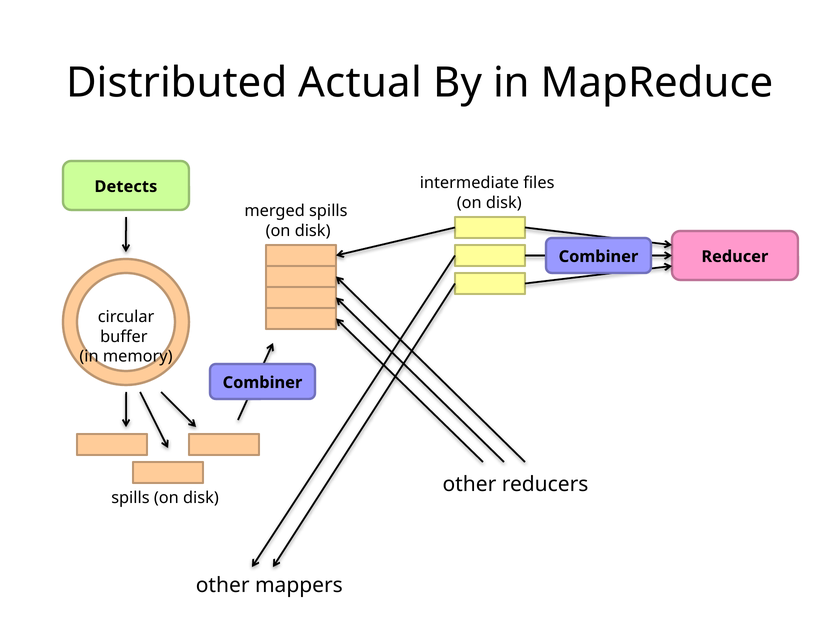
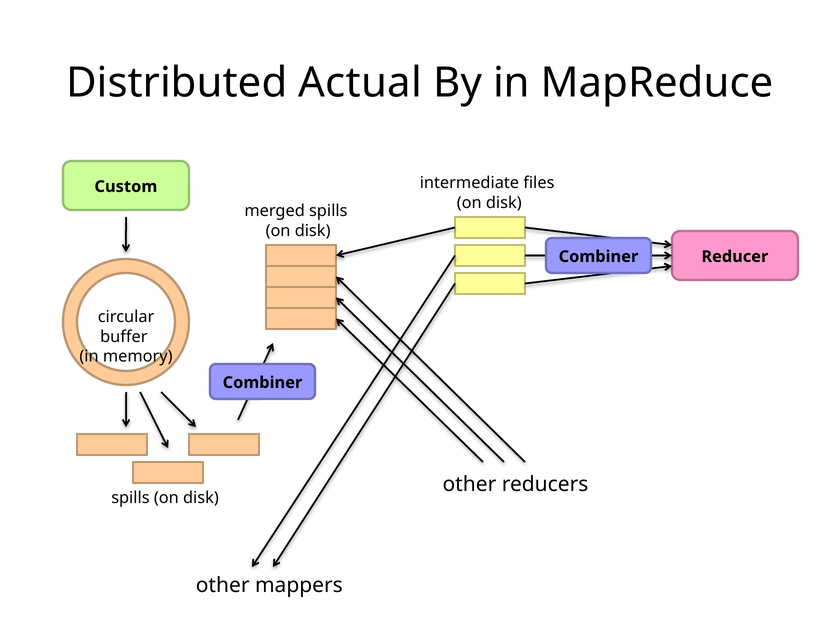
Detects: Detects -> Custom
